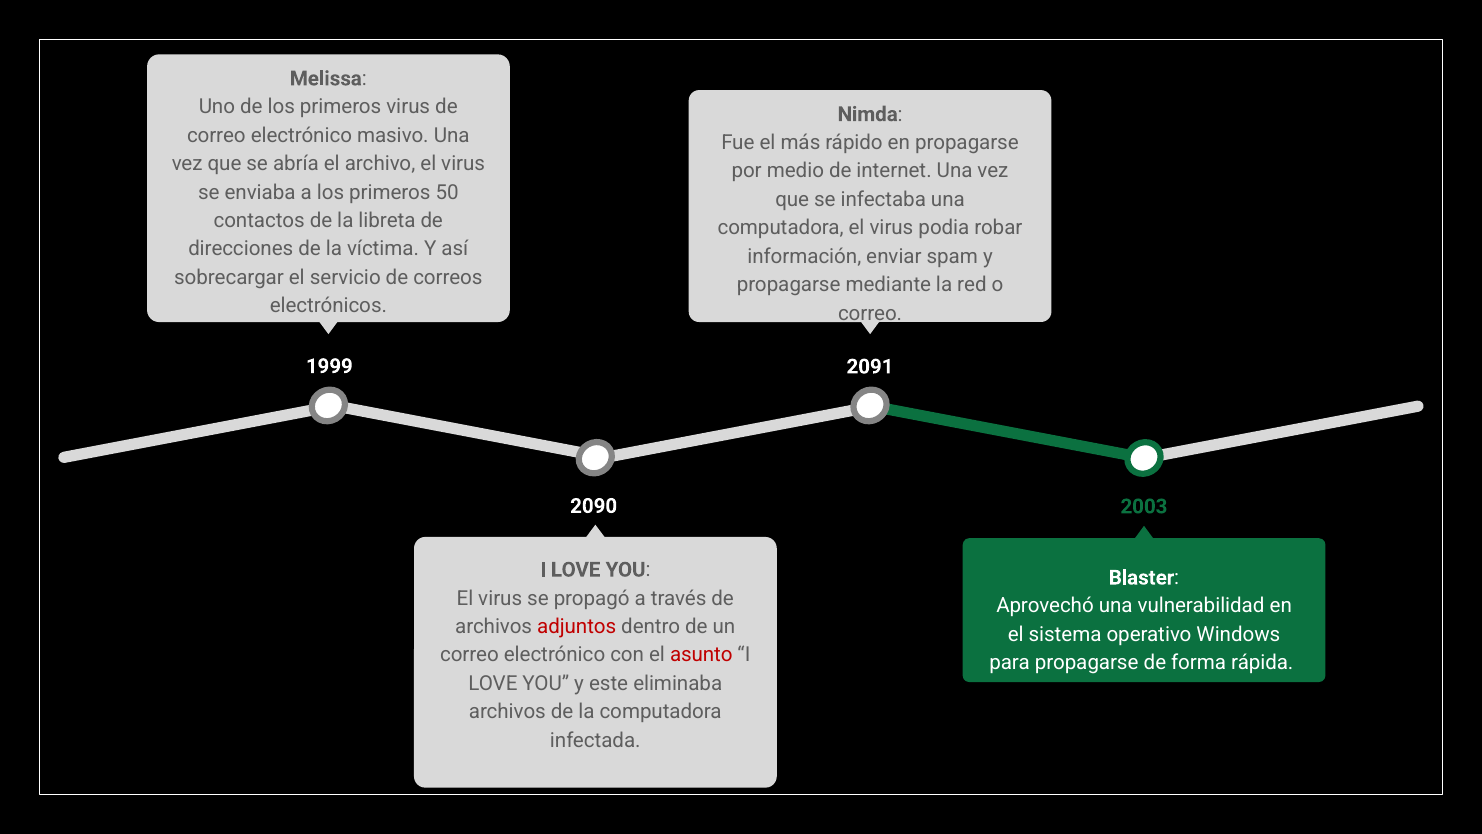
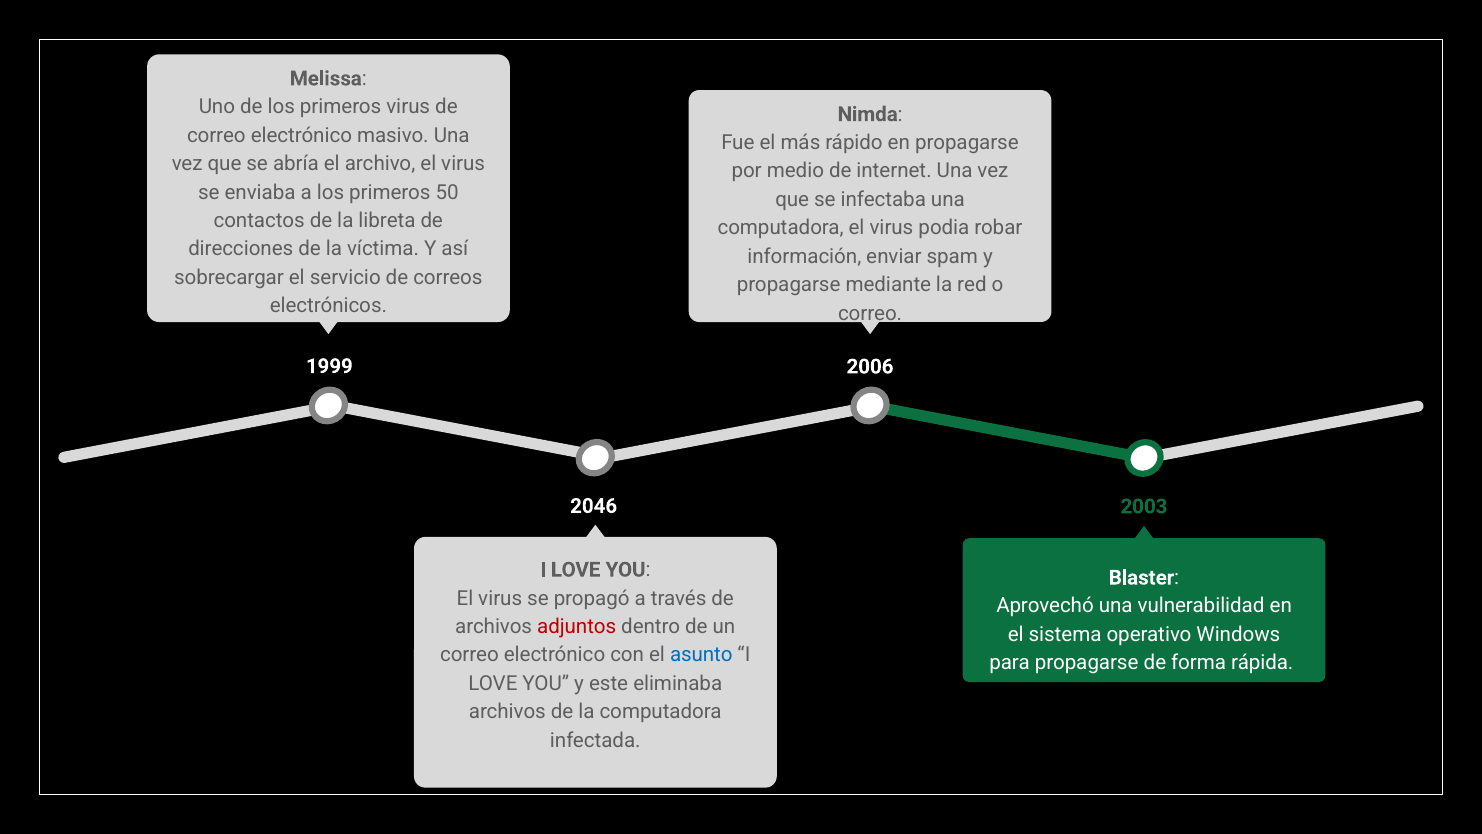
2091: 2091 -> 2006
2090: 2090 -> 2046
asunto colour: red -> blue
